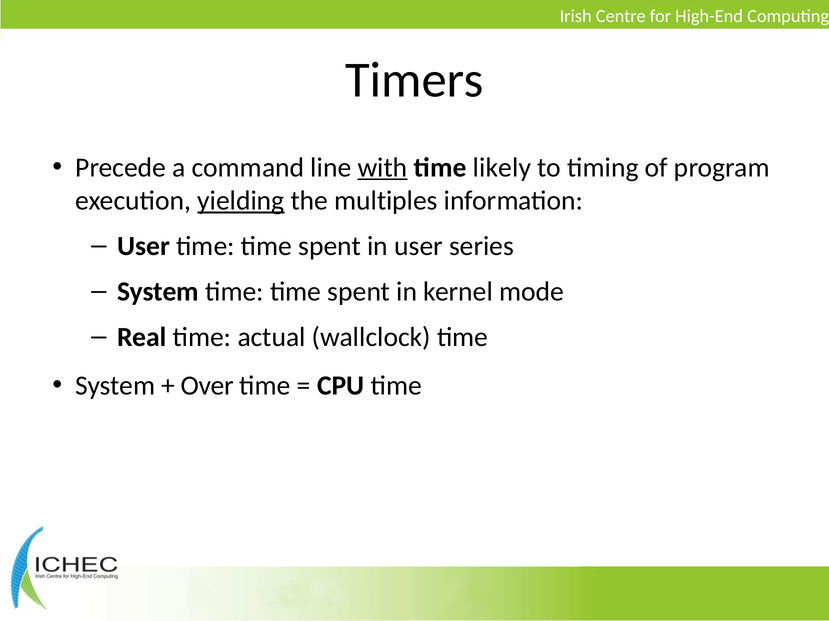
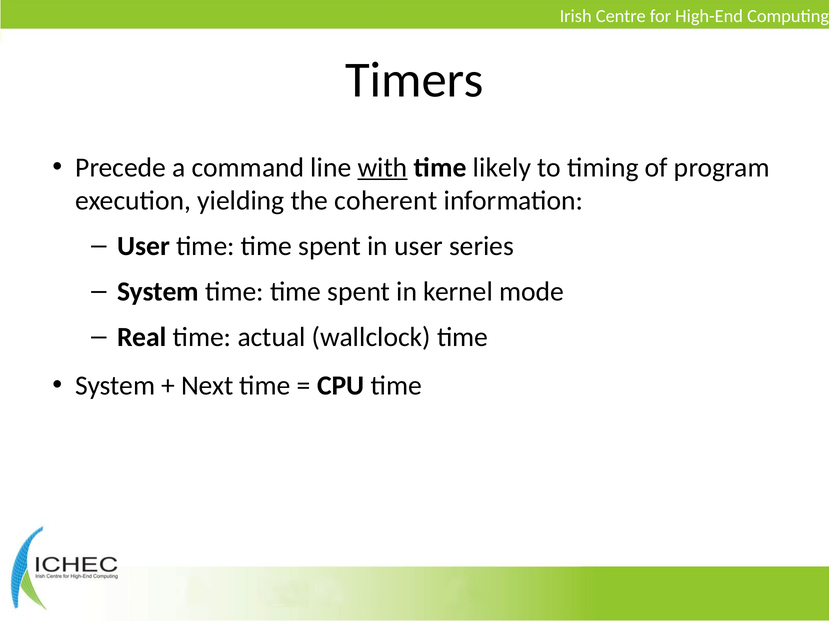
yielding underline: present -> none
multiples: multiples -> coherent
Over: Over -> Next
